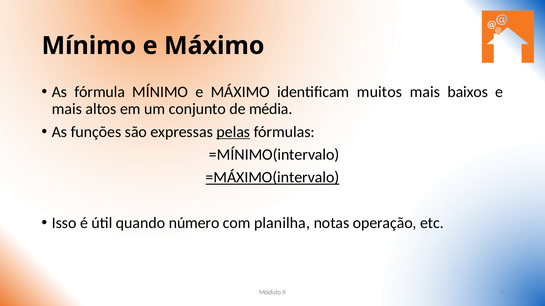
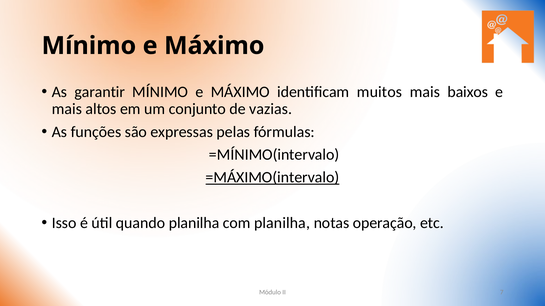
fórmula: fórmula -> garantir
média: média -> vazias
pelas underline: present -> none
quando número: número -> planilha
